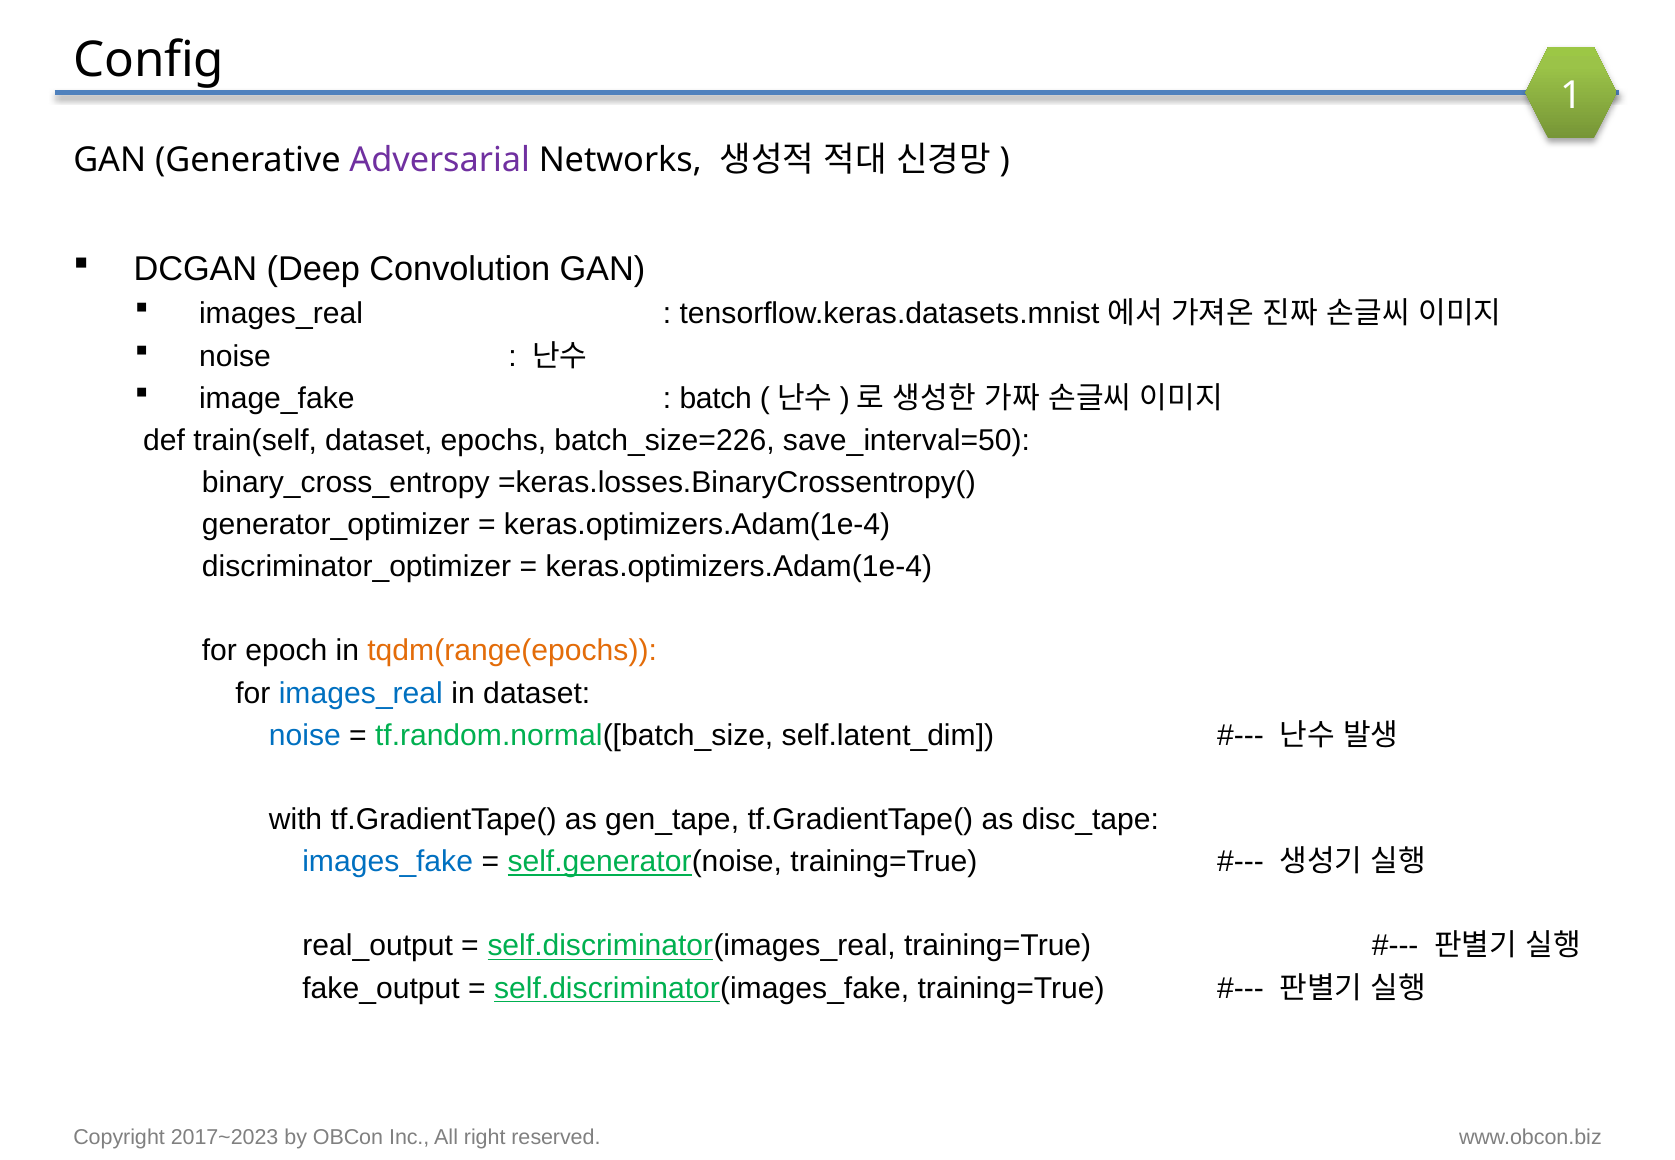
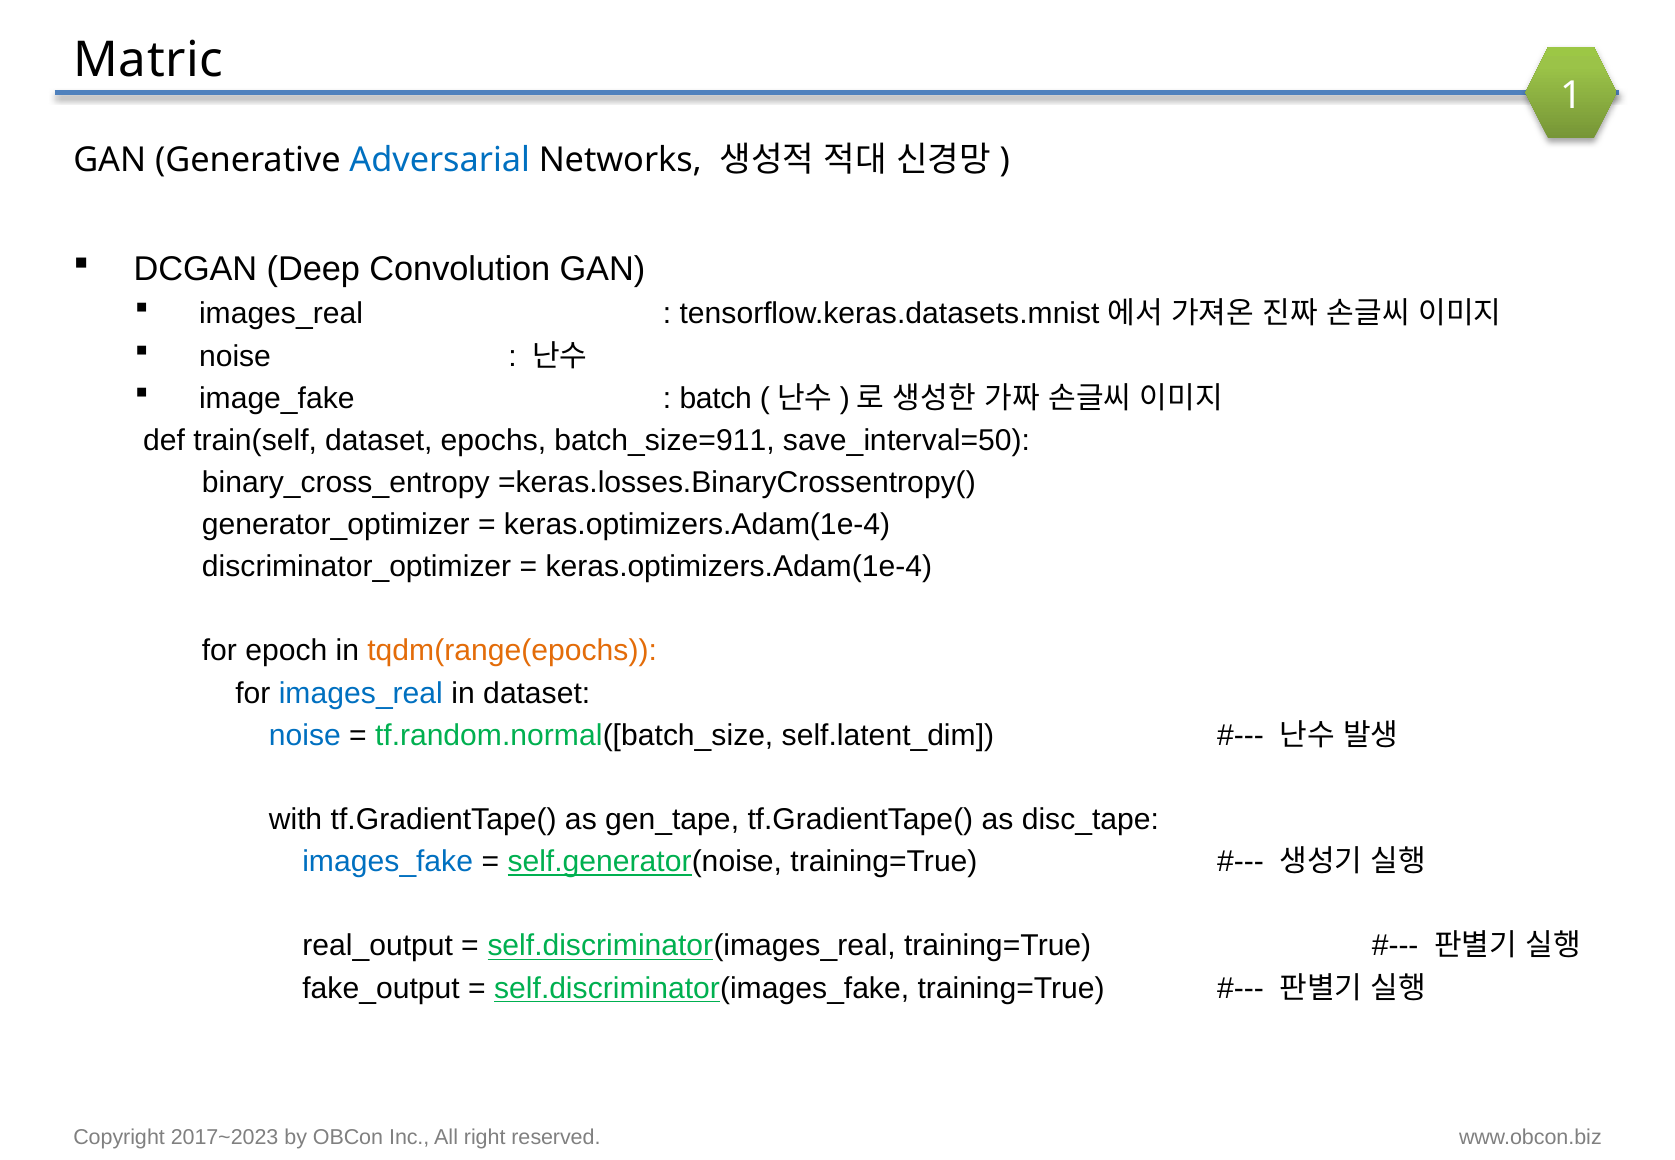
Config: Config -> Matric
Adversarial colour: purple -> blue
batch_size=226: batch_size=226 -> batch_size=911
